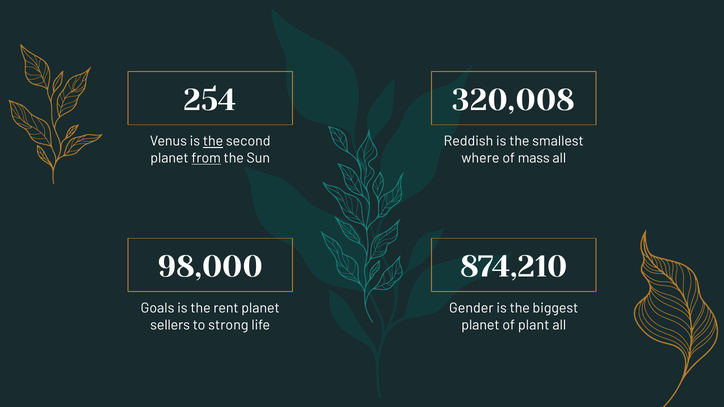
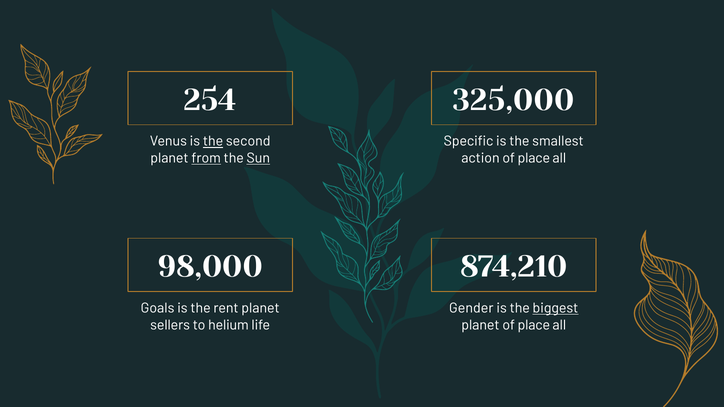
320,008: 320,008 -> 325,000
Reddish: Reddish -> Specific
Sun underline: none -> present
where: where -> action
mass at (534, 158): mass -> place
biggest underline: none -> present
strong: strong -> helium
planet of plant: plant -> place
